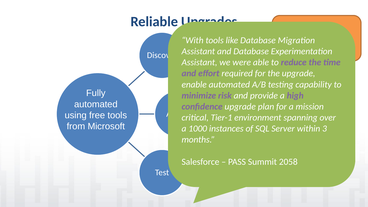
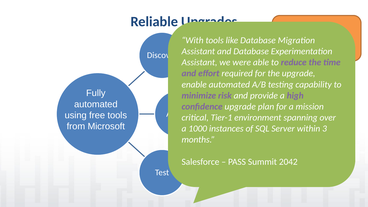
2058: 2058 -> 2042
